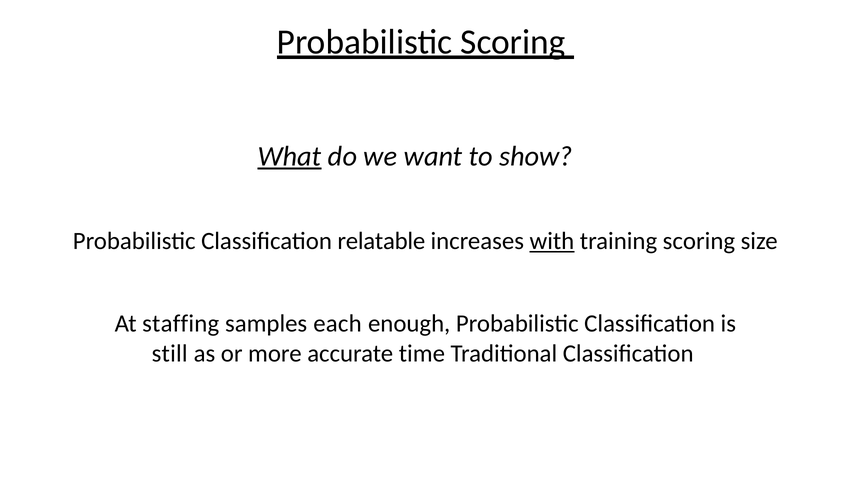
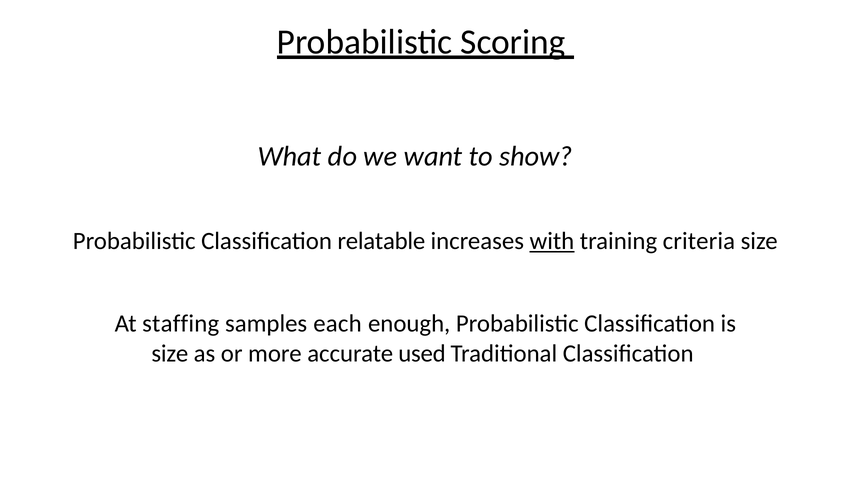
What underline: present -> none
training scoring: scoring -> criteria
still at (170, 353): still -> size
time: time -> used
